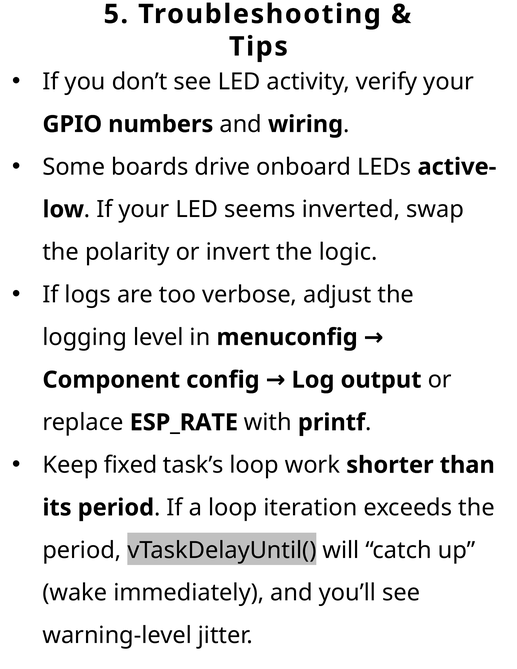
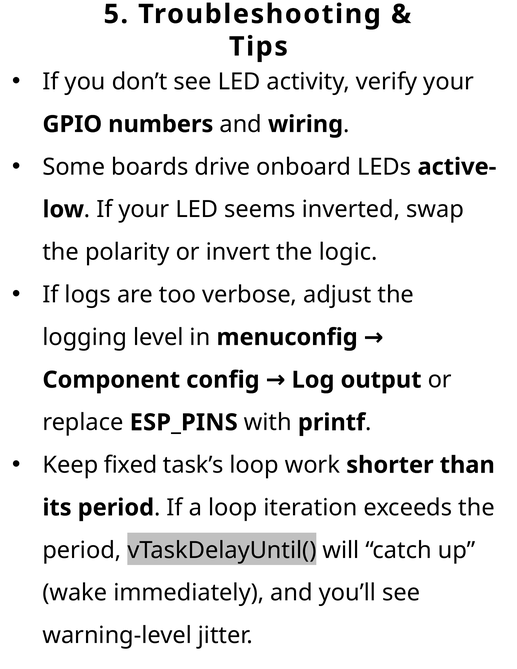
ESP_RATE: ESP_RATE -> ESP_PINS
